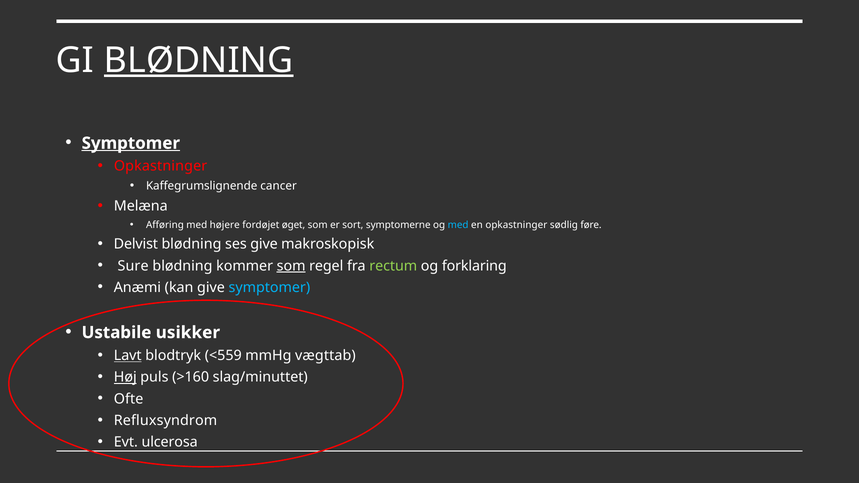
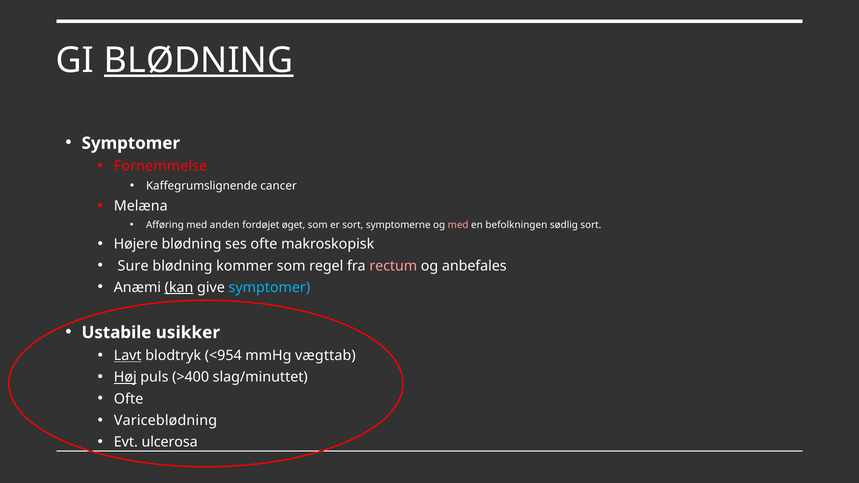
Symptomer at (131, 143) underline: present -> none
Opkastninger at (161, 166): Opkastninger -> Fornemmelse
højere: højere -> anden
med at (458, 225) colour: light blue -> pink
en opkastninger: opkastninger -> befolkningen
sødlig føre: føre -> sort
Delvist: Delvist -> Højere
ses give: give -> ofte
som at (291, 266) underline: present -> none
rectum colour: light green -> pink
forklaring: forklaring -> anbefales
kan underline: none -> present
<559: <559 -> <954
>160: >160 -> >400
Refluxsyndrom: Refluxsyndrom -> Variceblødning
